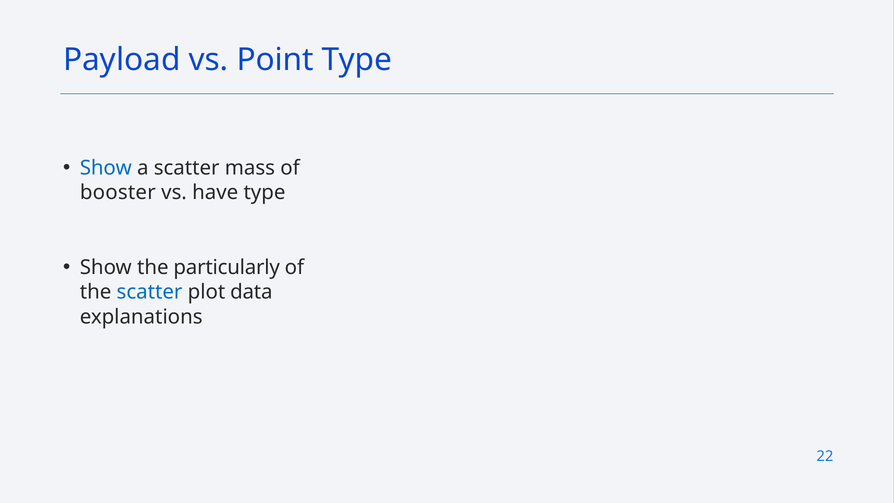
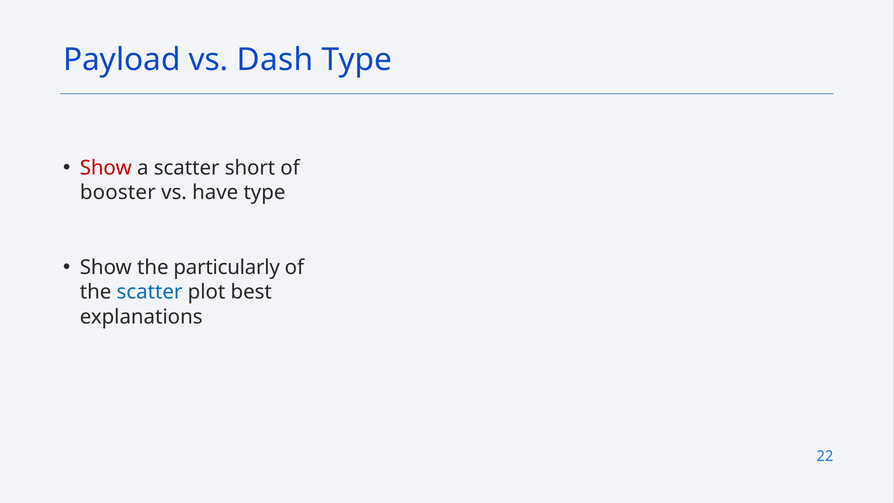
Point: Point -> Dash
Show at (106, 168) colour: blue -> red
mass: mass -> short
data: data -> best
